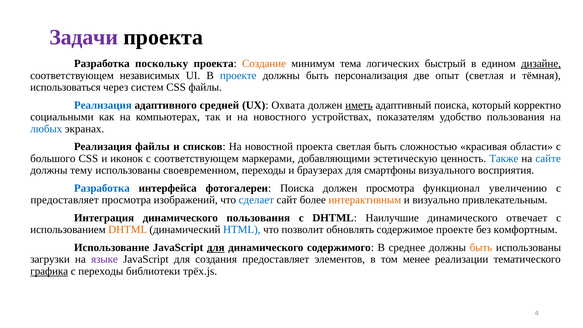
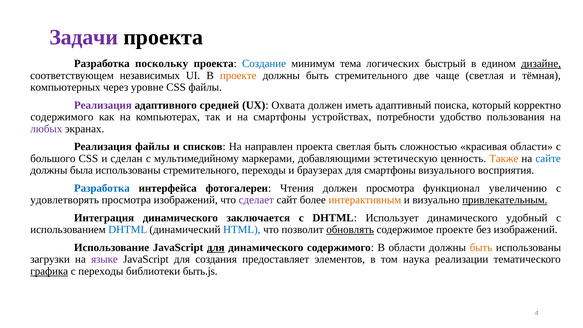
Создание colour: orange -> blue
проекте at (238, 75) colour: blue -> orange
быть персонализация: персонализация -> стремительного
опыт: опыт -> чаще
использоваться: использоваться -> компьютерных
систем: систем -> уровне
Реализация at (103, 105) colour: blue -> purple
иметь underline: present -> none
социальными at (62, 117): социальными -> содержимого
на новостного: новостного -> смартфоны
показателям: показателям -> потребности
любых colour: blue -> purple
новостной: новостной -> направлен
иконок: иконок -> сделан
с соответствующем: соответствующем -> мультимедийному
Также colour: blue -> orange
тему: тему -> была
использованы своевременном: своевременном -> стремительного
фотогалереи Поиска: Поиска -> Чтения
предоставляет at (65, 200): предоставляет -> удовлетворять
сделает colour: blue -> purple
привлекательным underline: none -> present
динамического пользования: пользования -> заключается
Наилучшие: Наилучшие -> Использует
отвечает: отвечает -> удобный
DHTML at (128, 230) colour: orange -> blue
обновлять underline: none -> present
без комфортным: комфортным -> изображений
В среднее: среднее -> области
менее: менее -> наука
трёх.js: трёх.js -> быть.js
